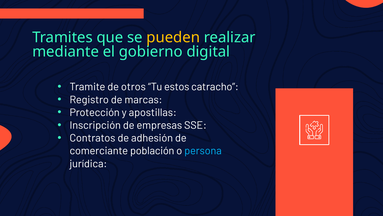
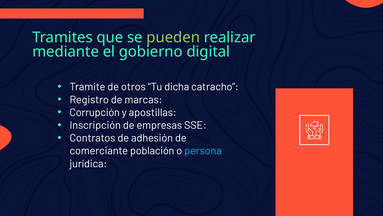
pueden colour: yellow -> light green
estos: estos -> dicha
Protección: Protección -> Corrupción
